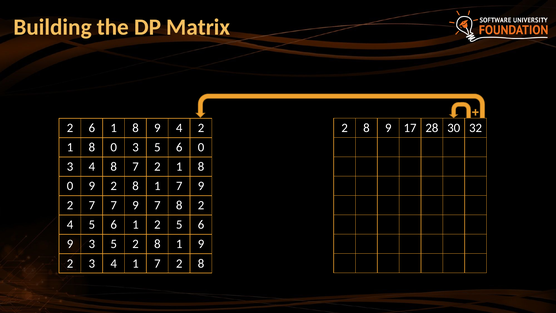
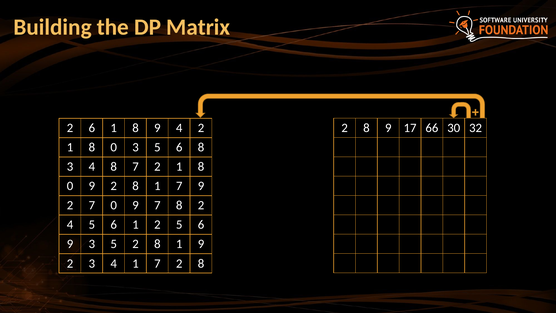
28: 28 -> 66
6 0: 0 -> 8
7 7: 7 -> 0
